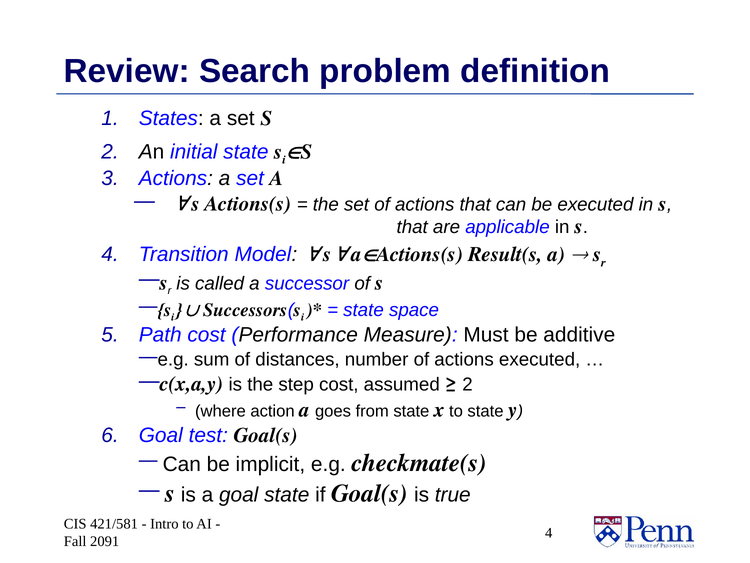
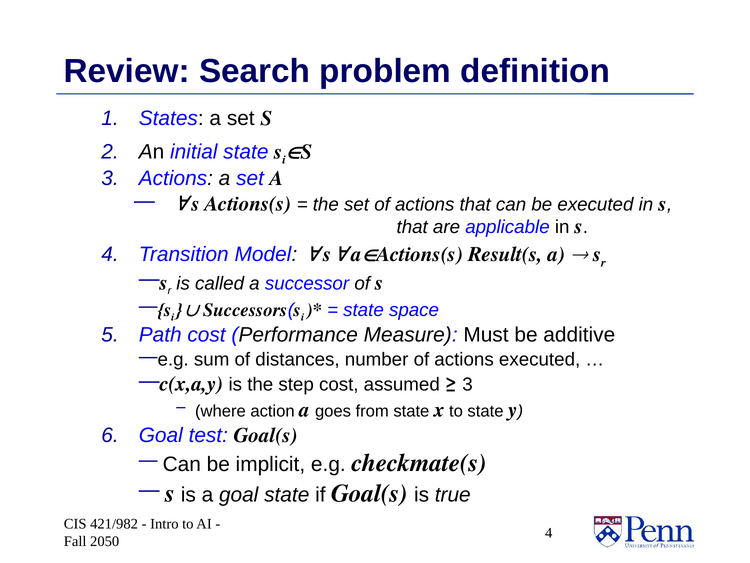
2 at (468, 384): 2 -> 3
421/581: 421/581 -> 421/982
2091: 2091 -> 2050
